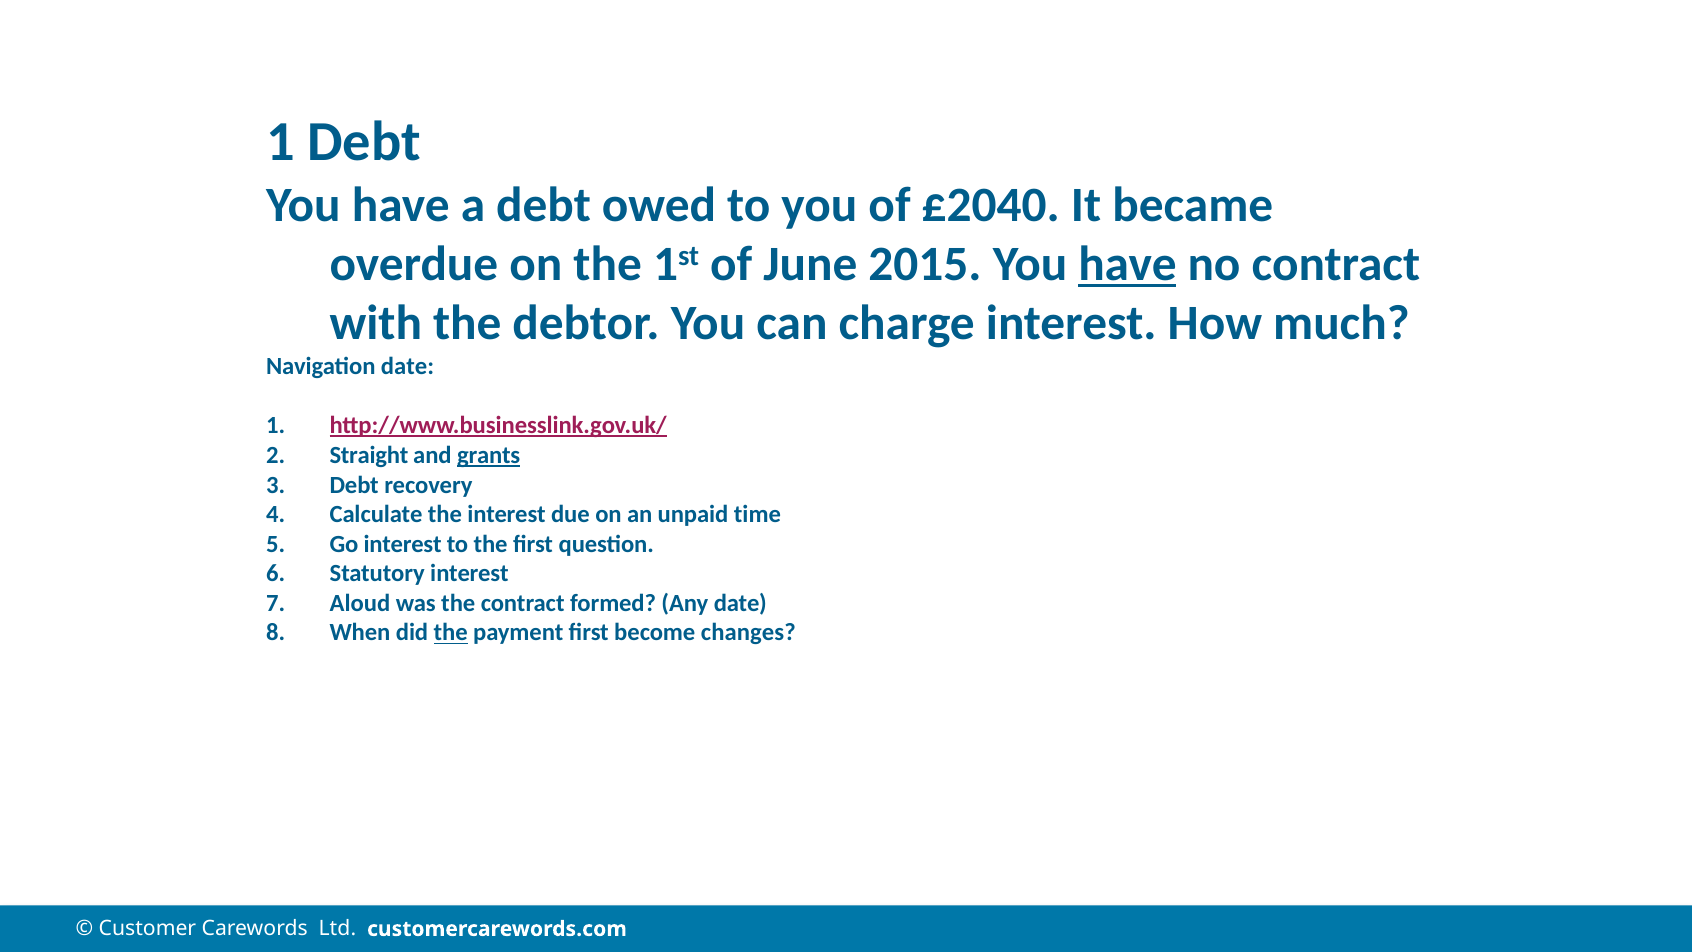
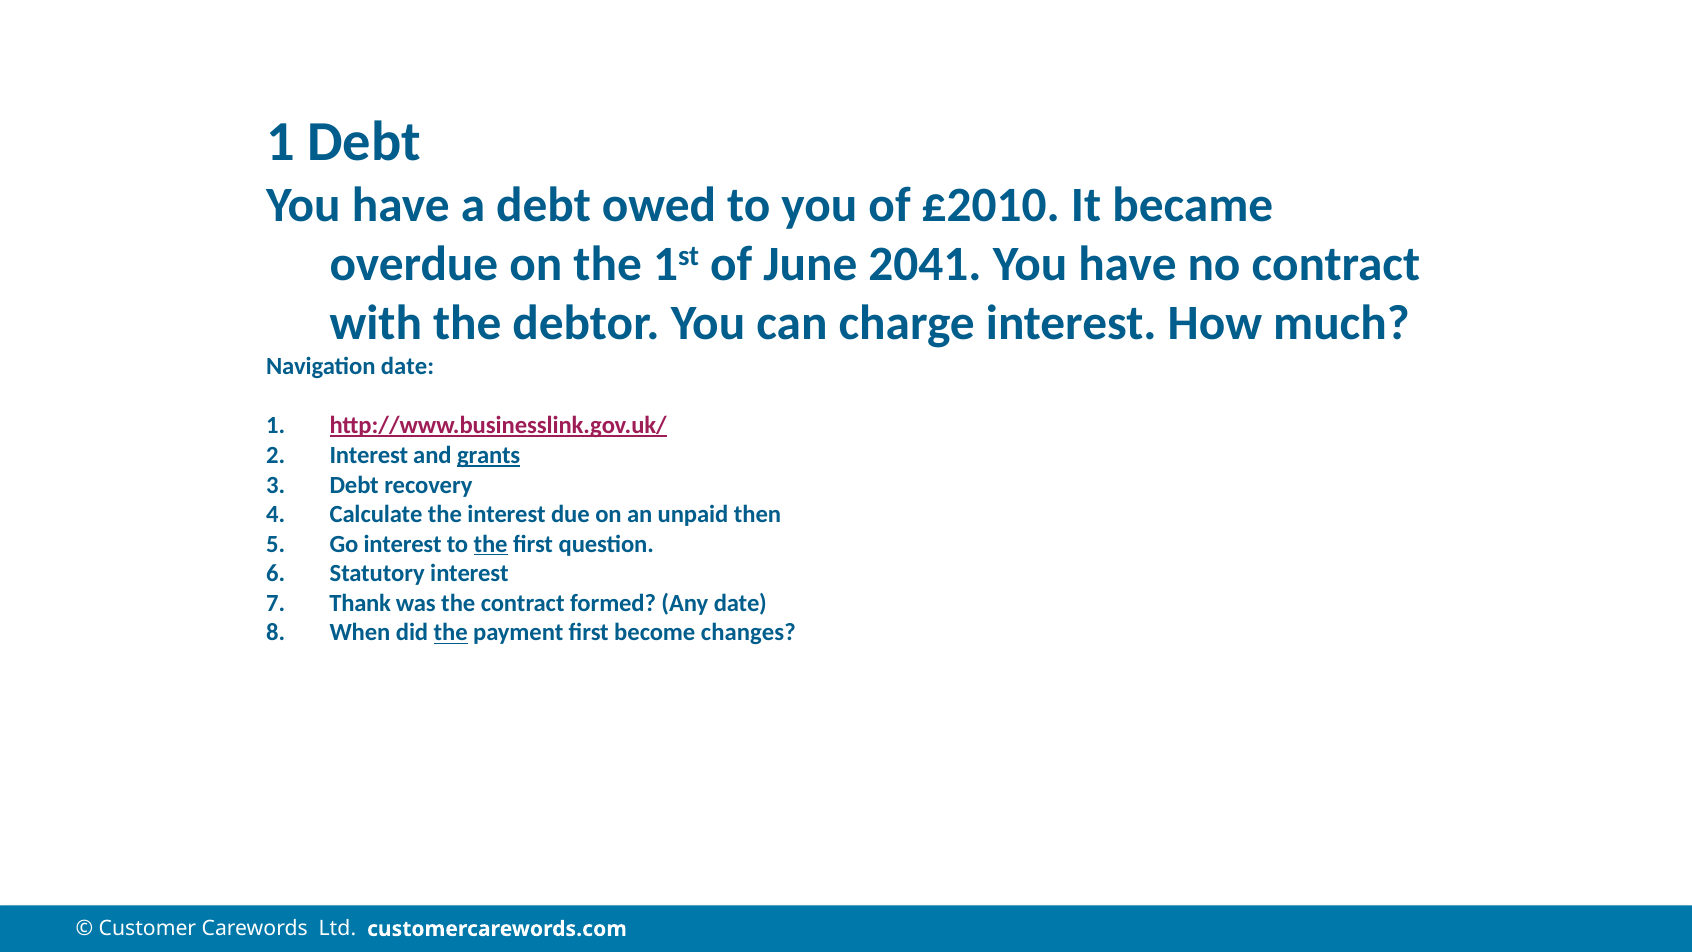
£2040: £2040 -> £2010
2015: 2015 -> 2041
have at (1128, 264) underline: present -> none
Straight at (369, 455): Straight -> Interest
time: time -> then
the at (491, 544) underline: none -> present
Aloud: Aloud -> Thank
